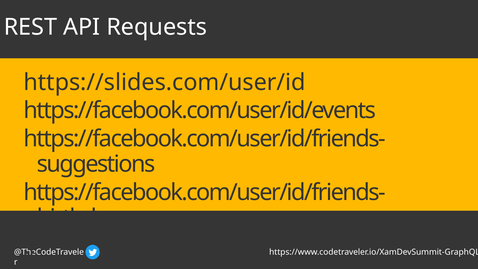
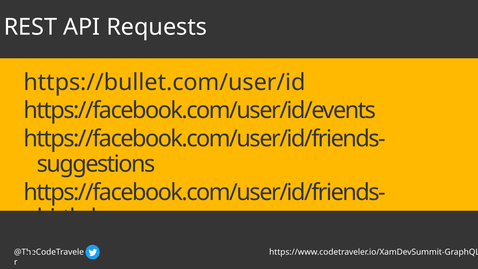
https://slides.com/user/id: https://slides.com/user/id -> https://bullet.com/user/id
